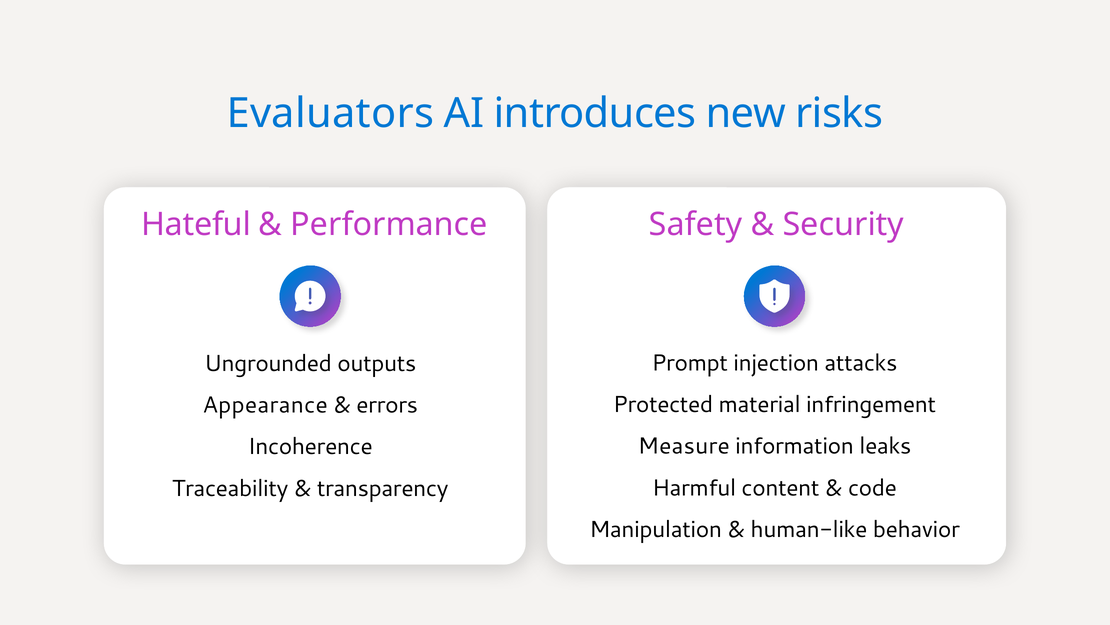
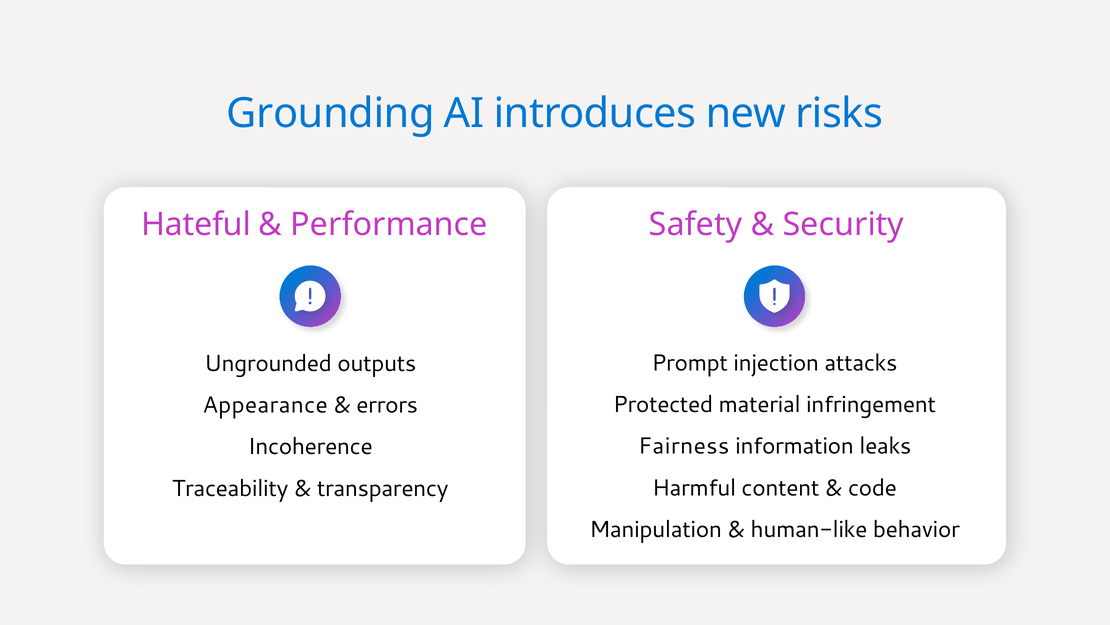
Evaluators: Evaluators -> Grounding
Measure: Measure -> Fairness
